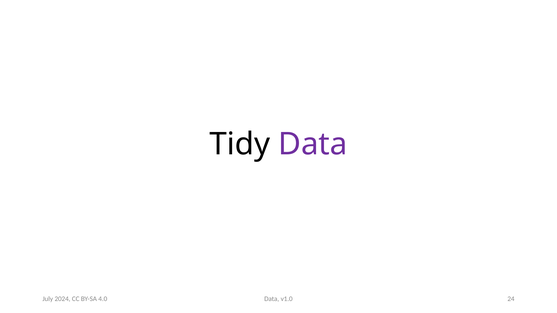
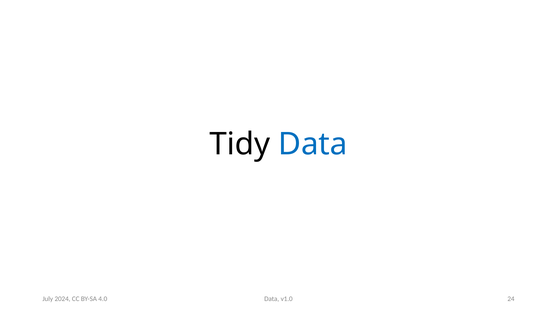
Data at (313, 144) colour: purple -> blue
